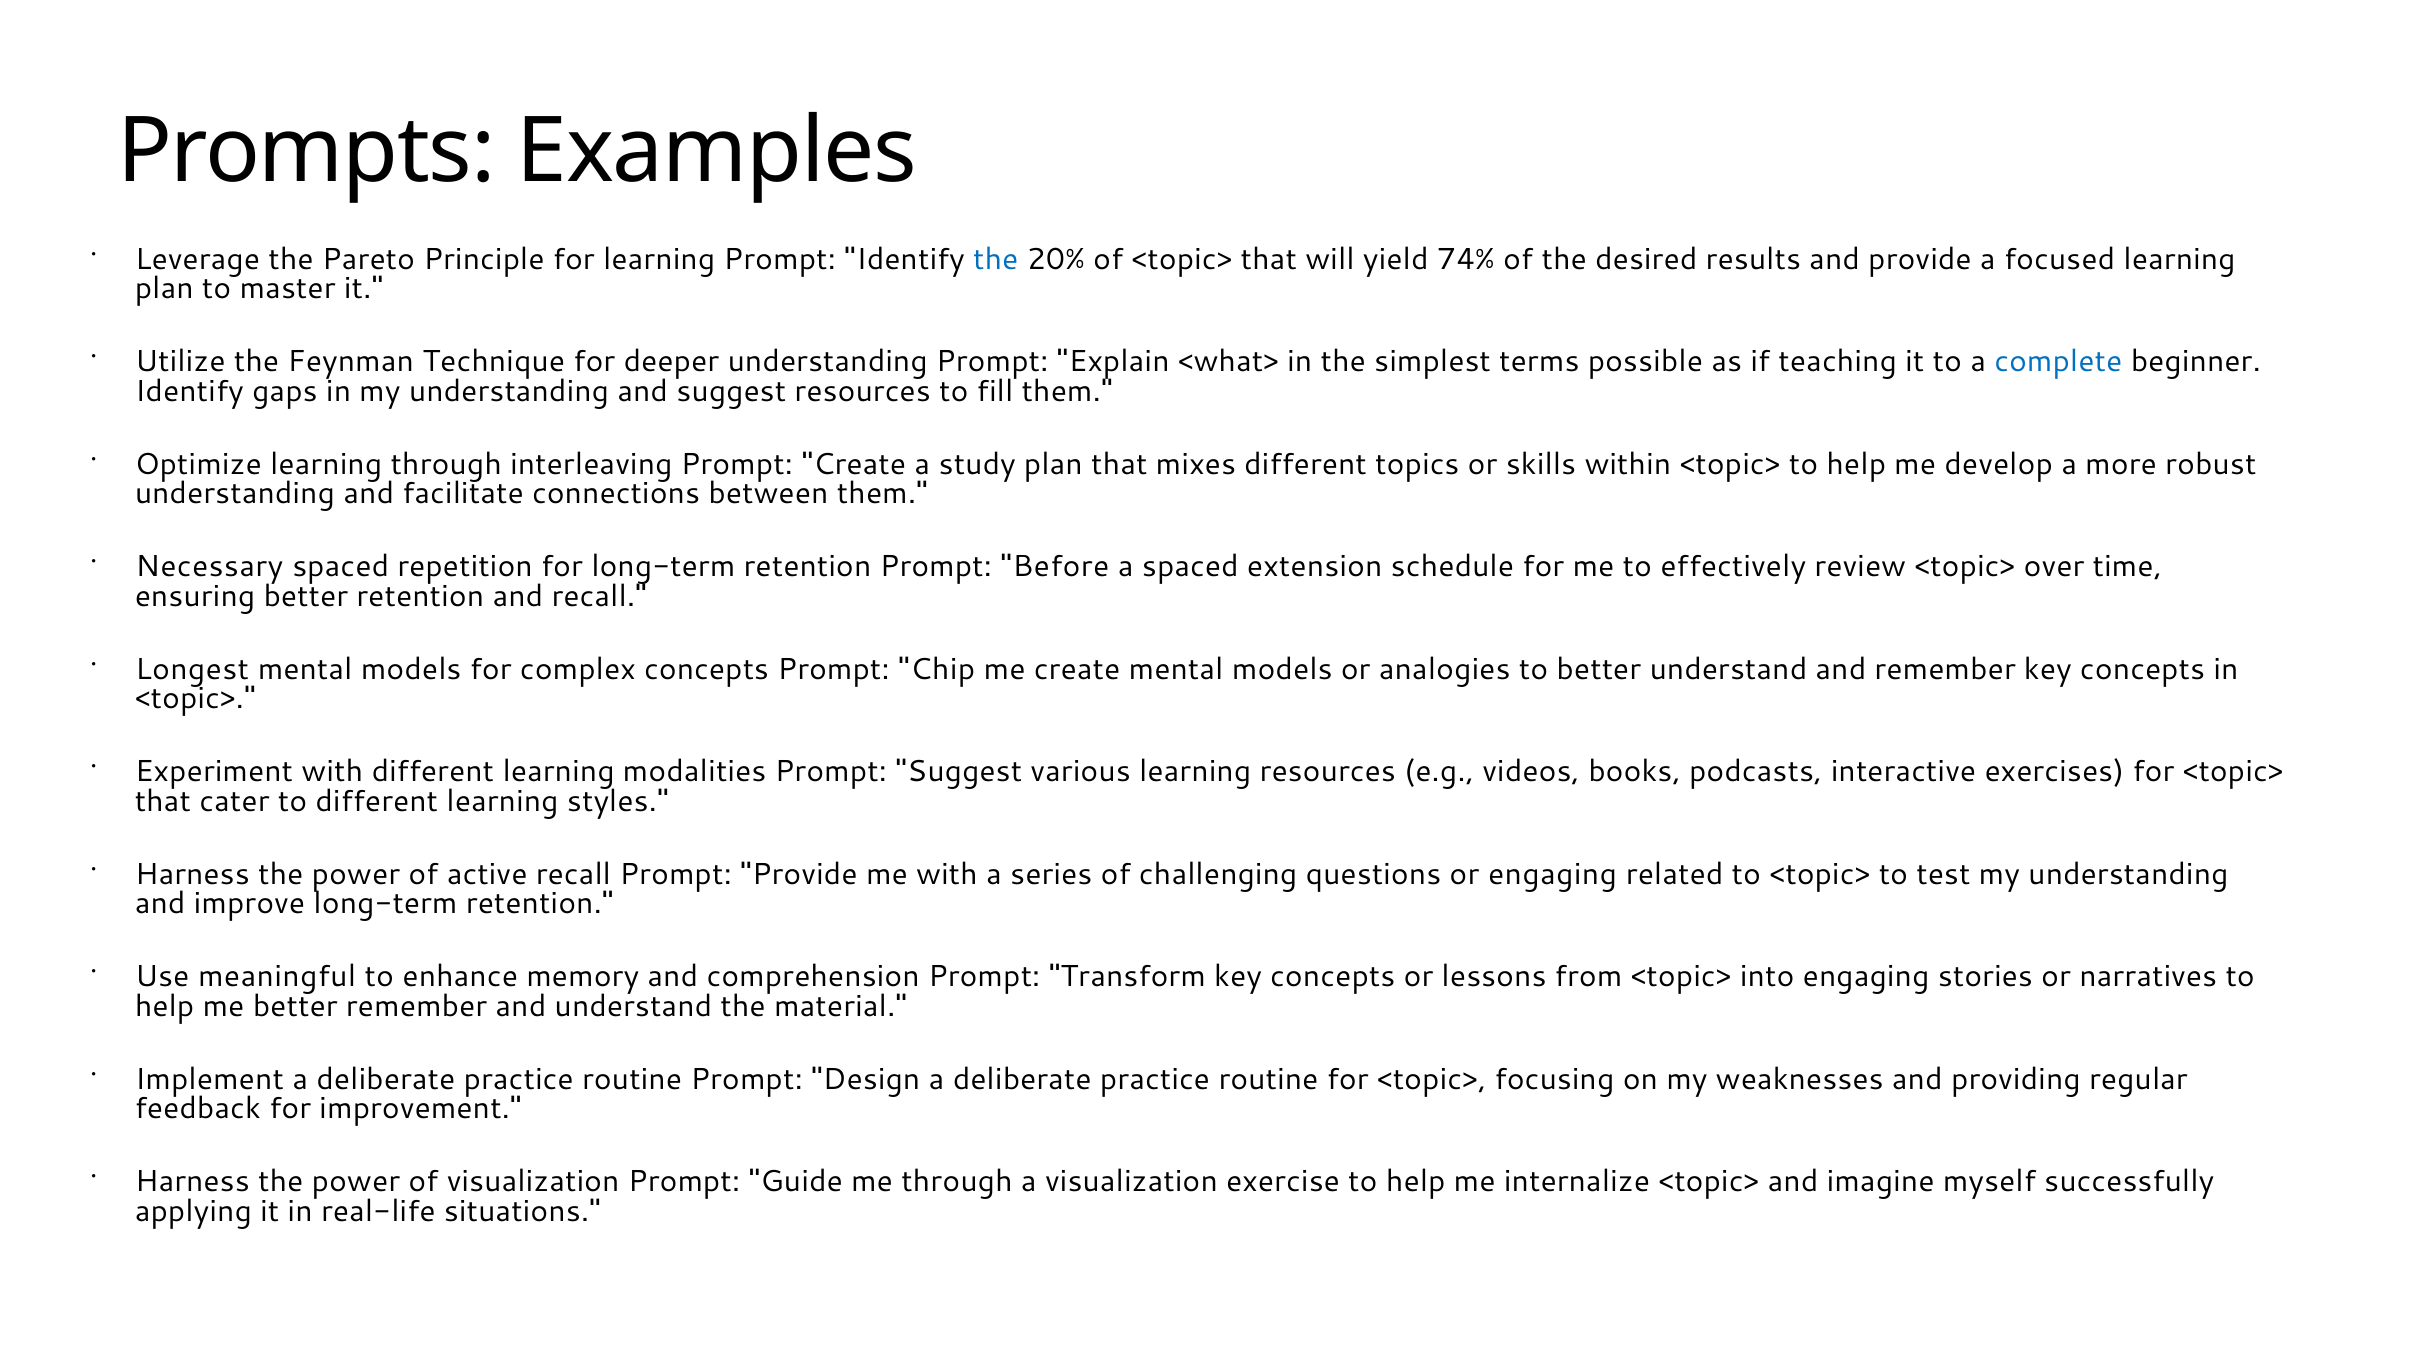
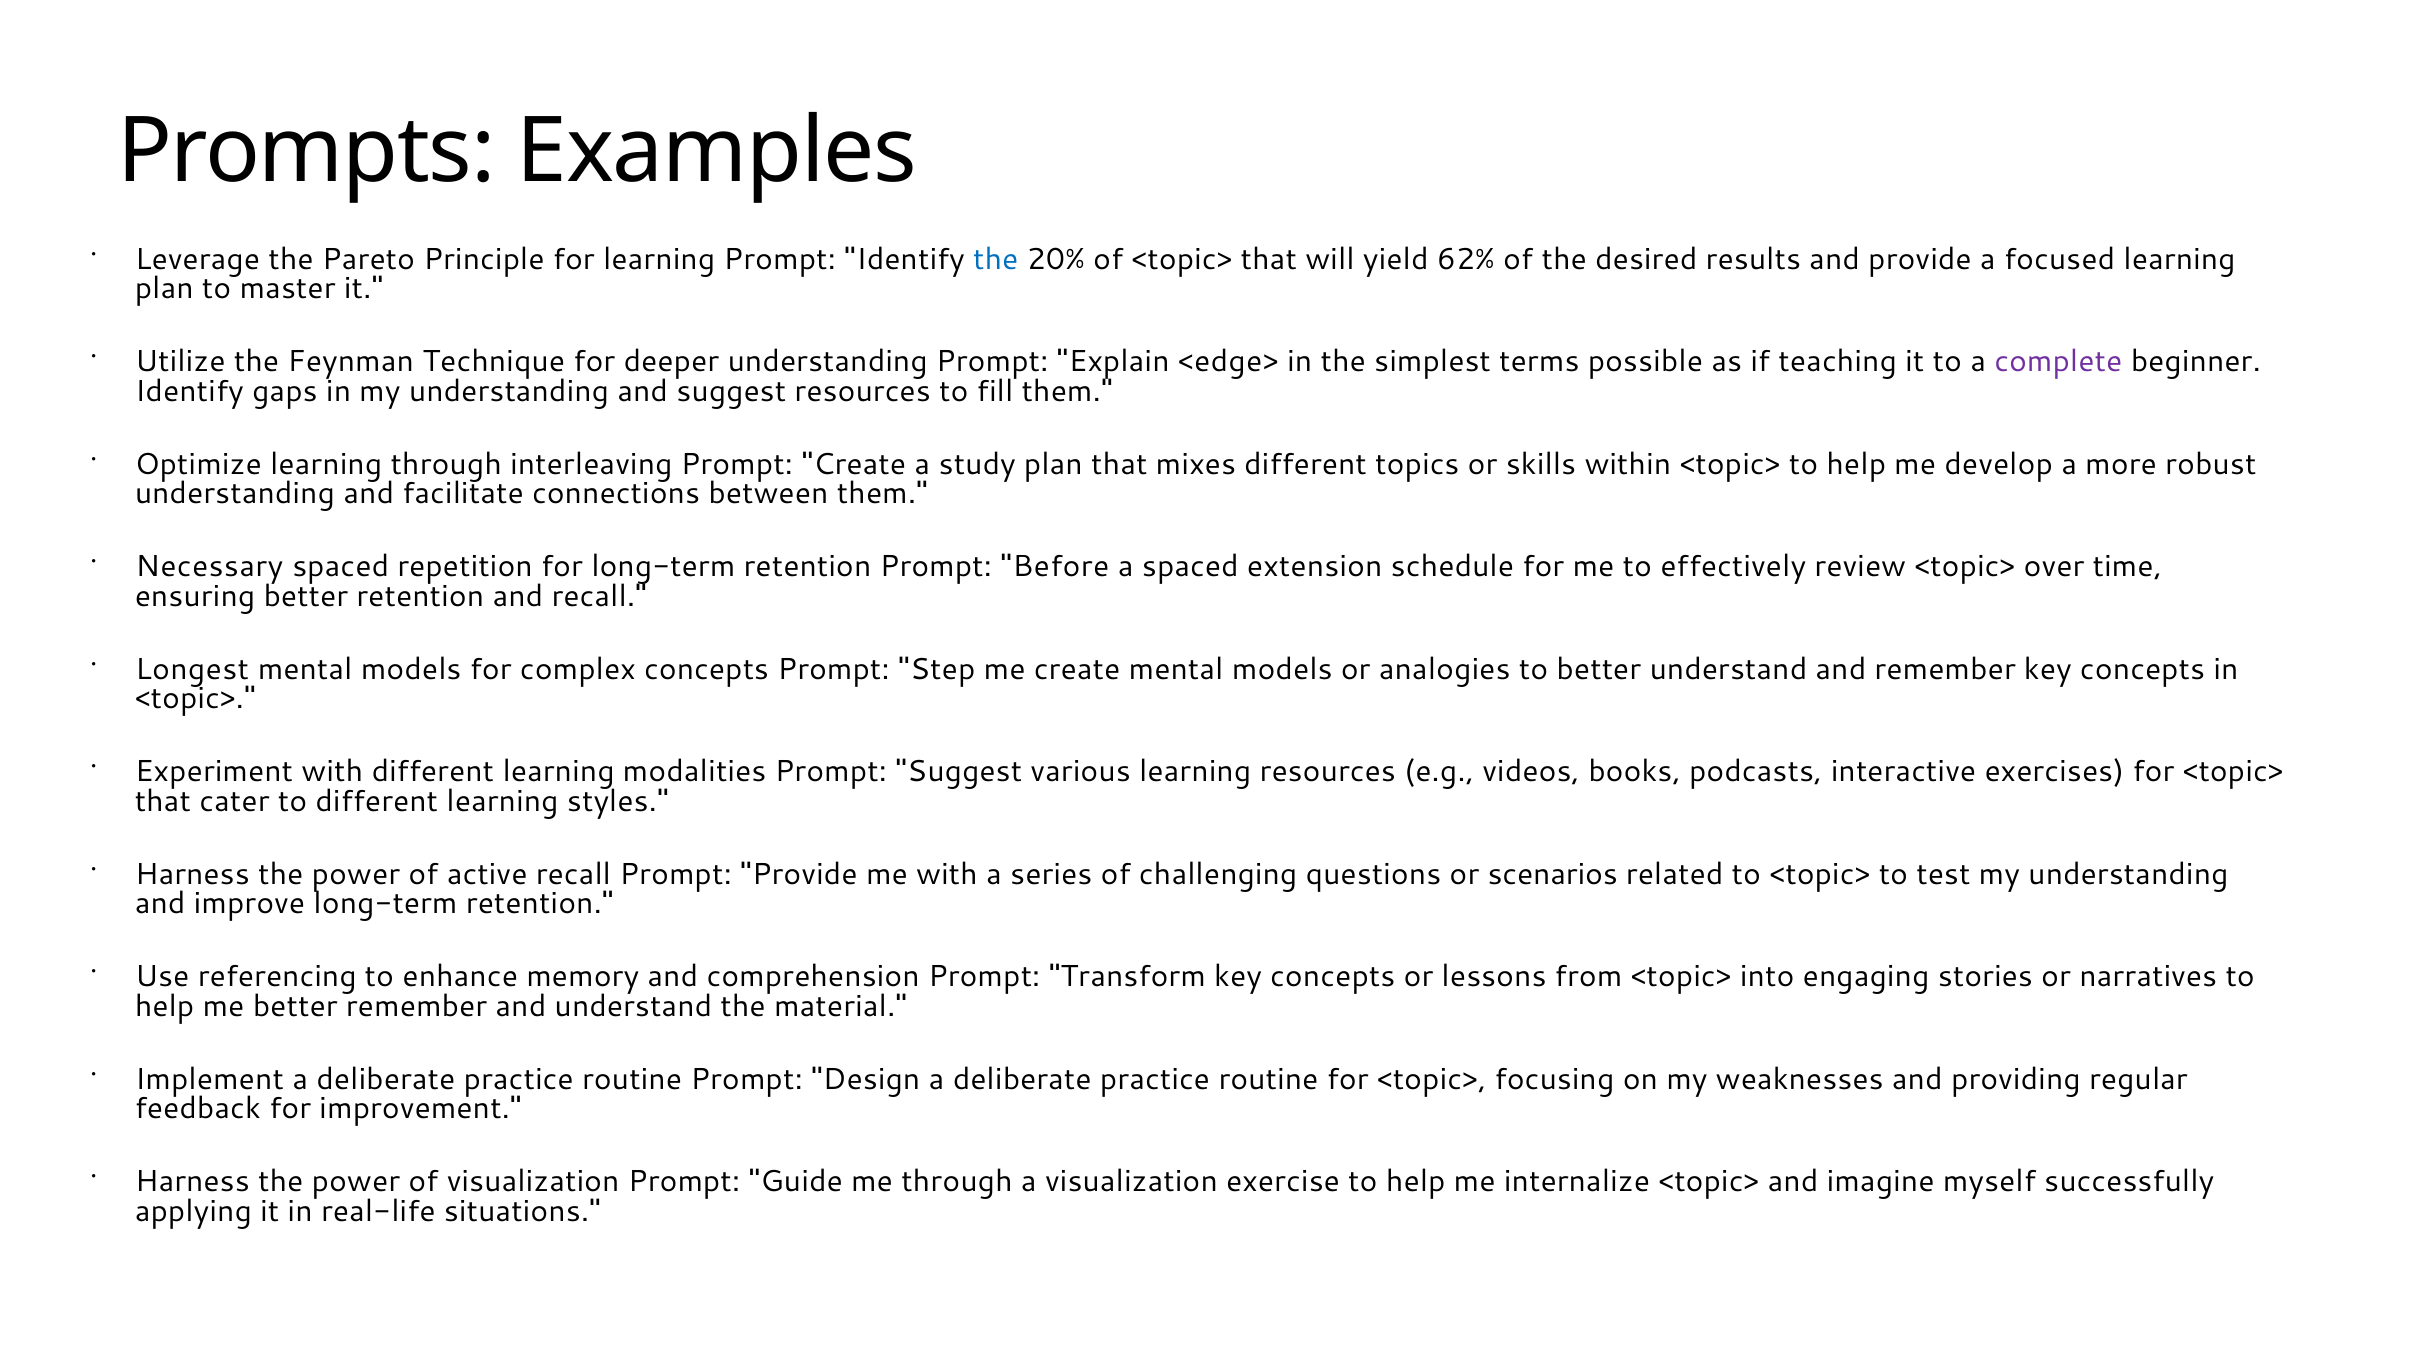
74%: 74% -> 62%
<what>: <what> -> <edge>
complete colour: blue -> purple
Chip: Chip -> Step
or engaging: engaging -> scenarios
meaningful: meaningful -> referencing
